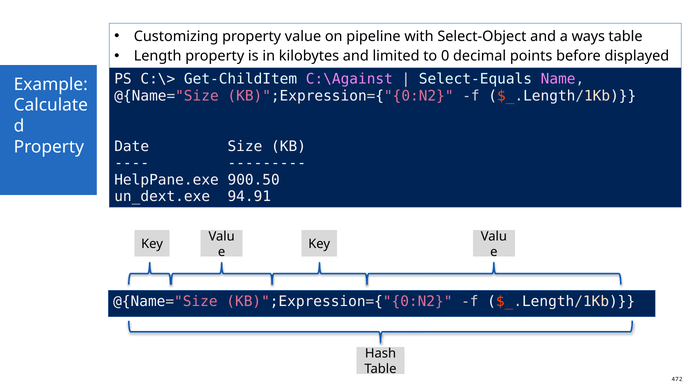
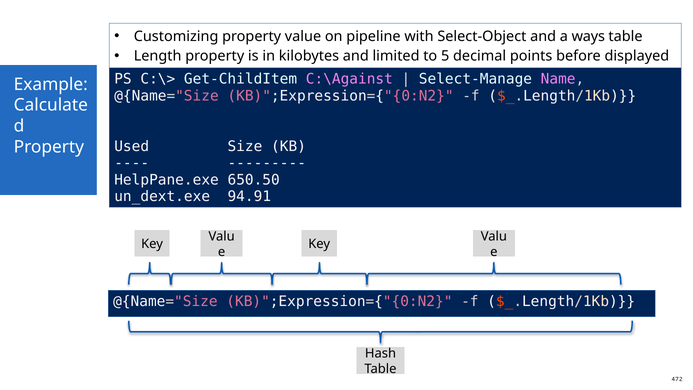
0: 0 -> 5
Select-Equals: Select-Equals -> Select-Manage
Date: Date -> Used
900.50: 900.50 -> 650.50
